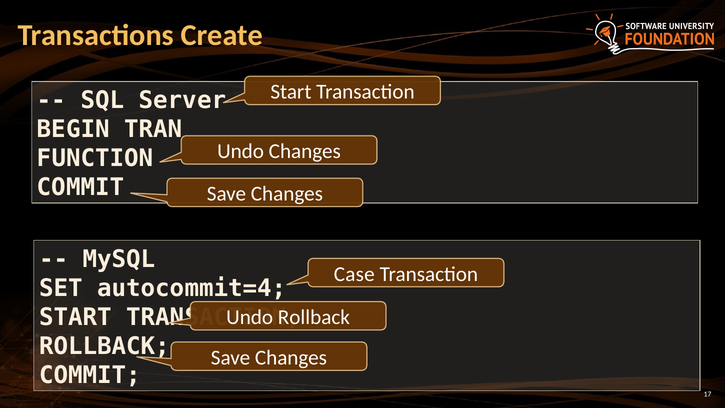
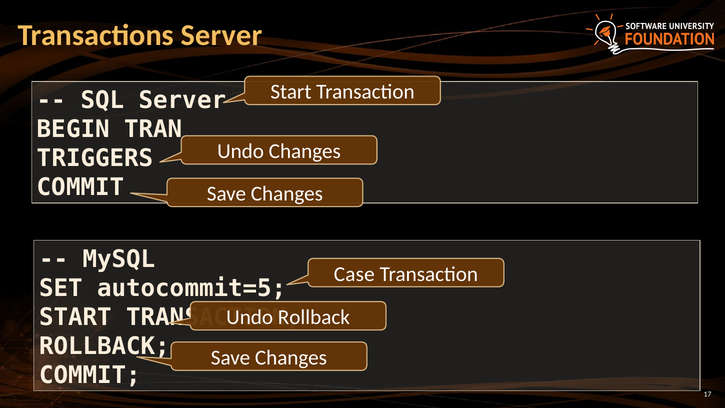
Transactions Create: Create -> Server
FUNCTION: FUNCTION -> TRIGGERS
autocommit=4: autocommit=4 -> autocommit=5
